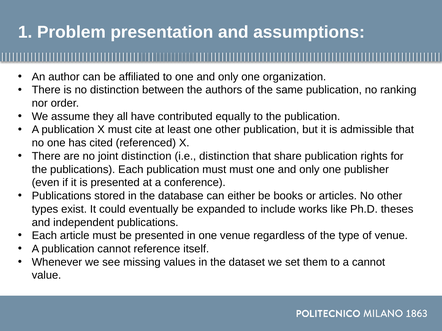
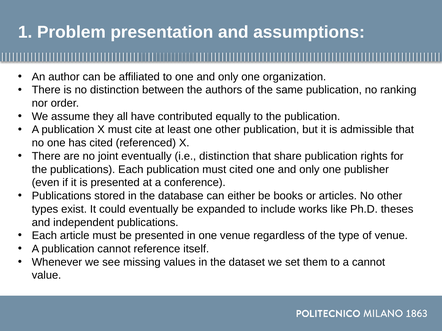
joint distinction: distinction -> eventually
must must: must -> cited
